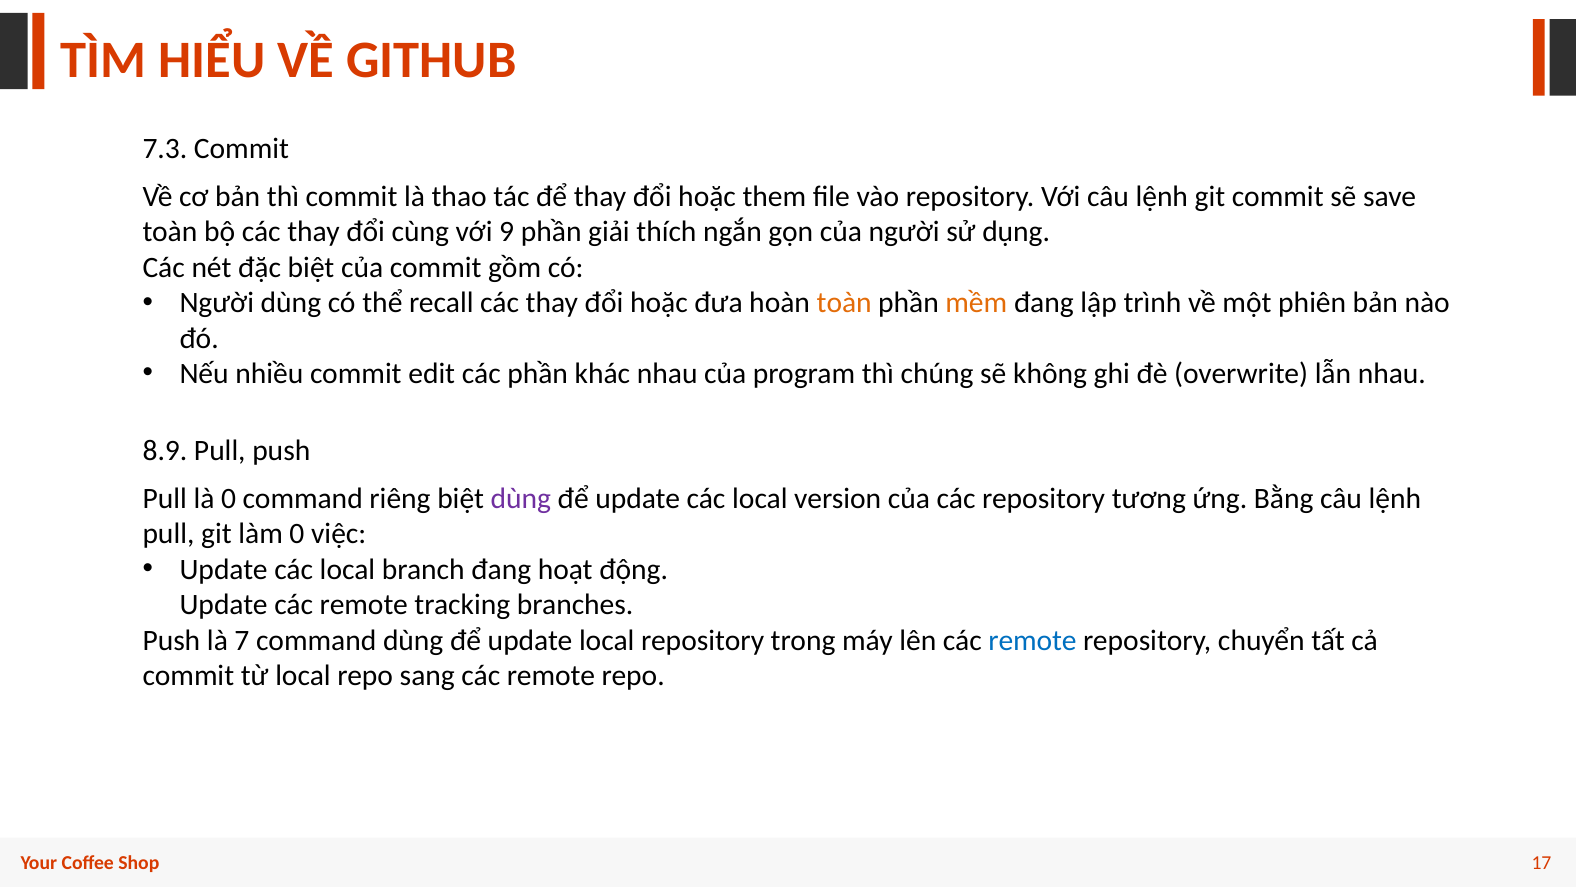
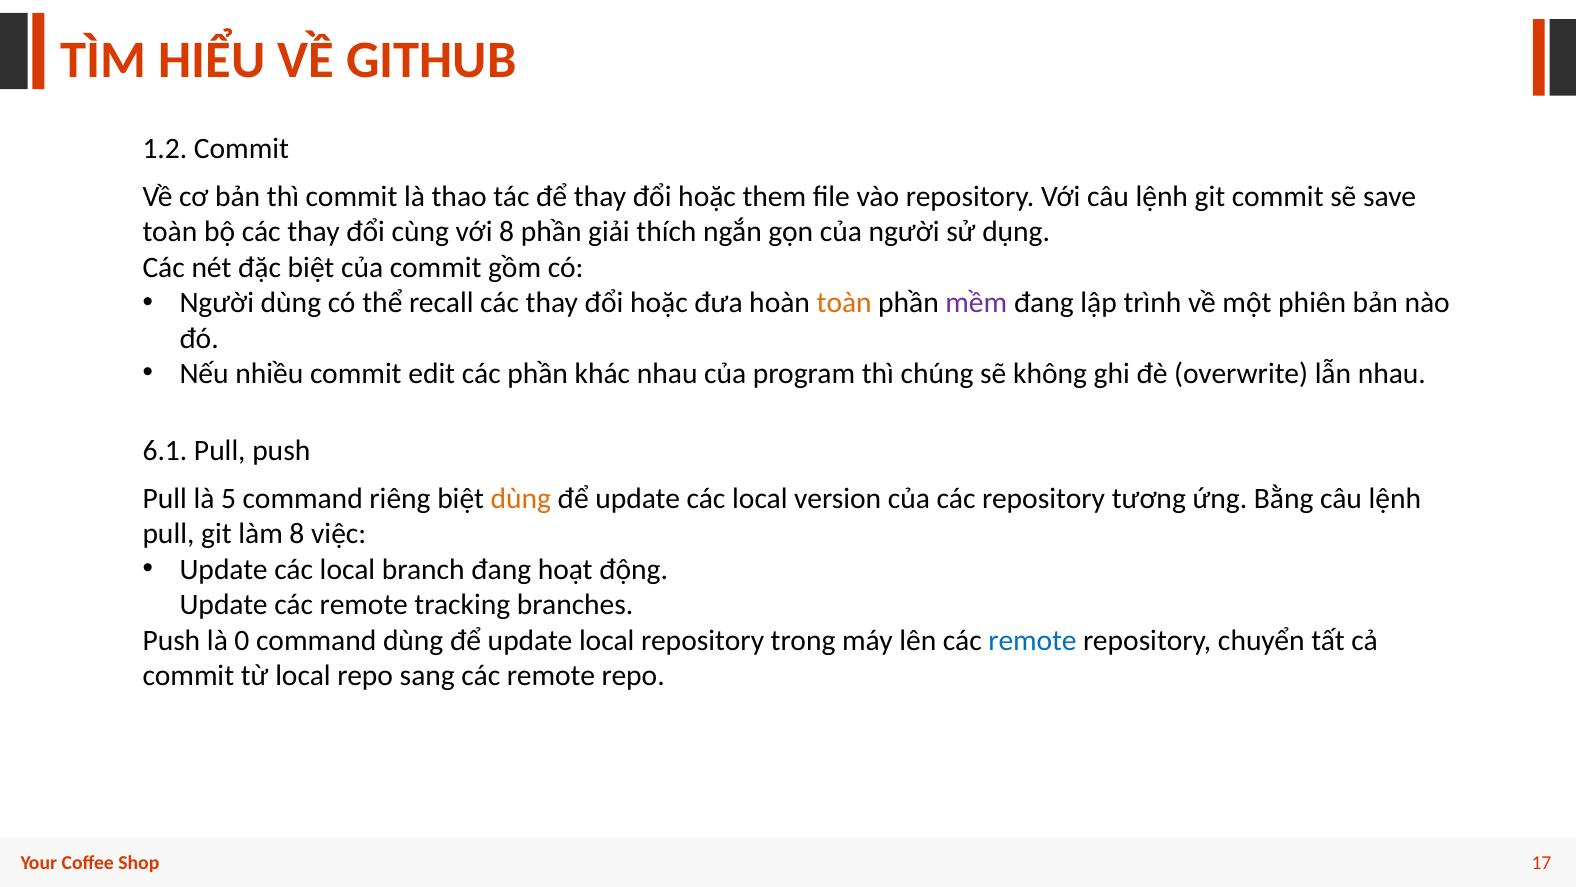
7.3: 7.3 -> 1.2
với 9: 9 -> 8
mềm colour: orange -> purple
8.9: 8.9 -> 6.1
là 0: 0 -> 5
dùng at (521, 498) colour: purple -> orange
làm 0: 0 -> 8
7: 7 -> 0
